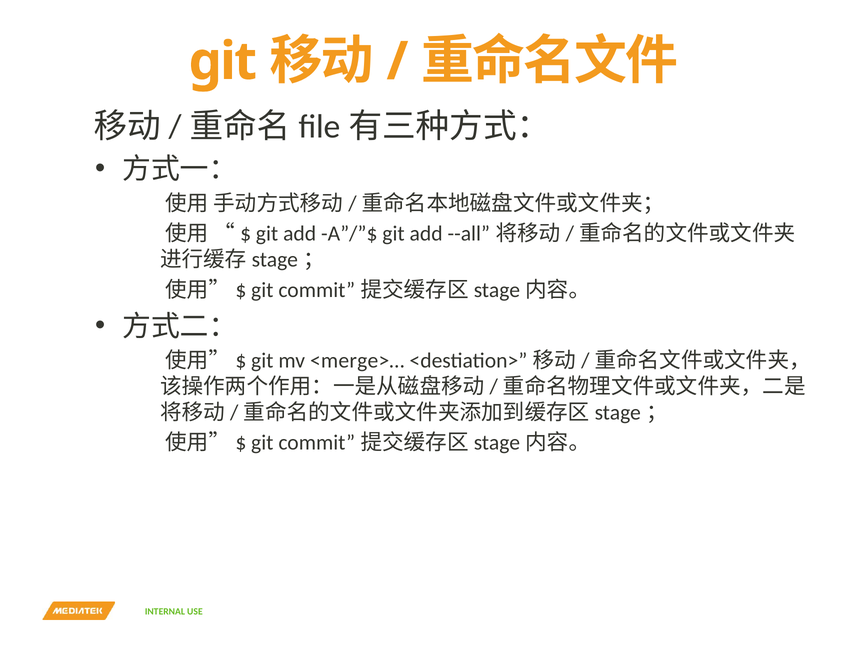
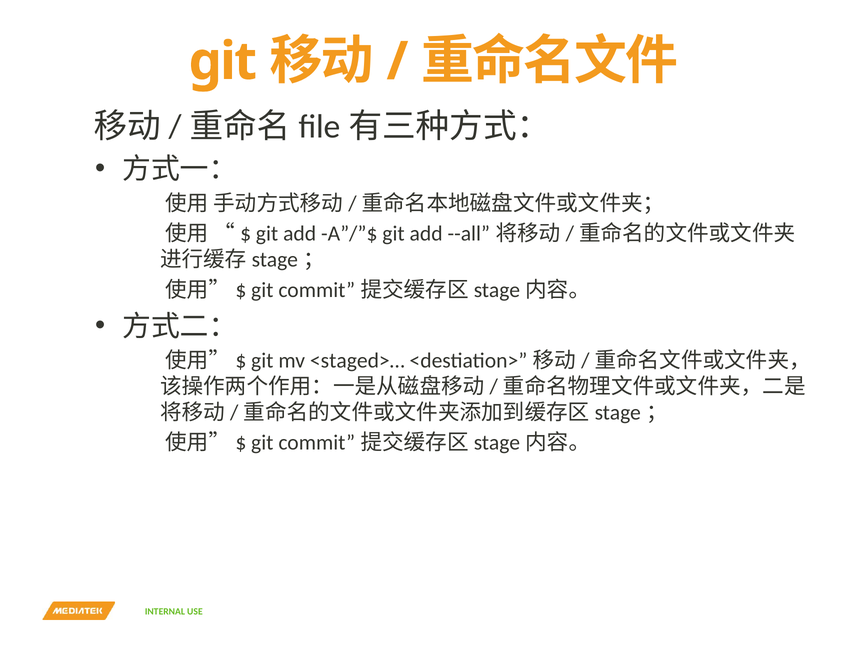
<merge>…: <merge>… -> <staged>…
